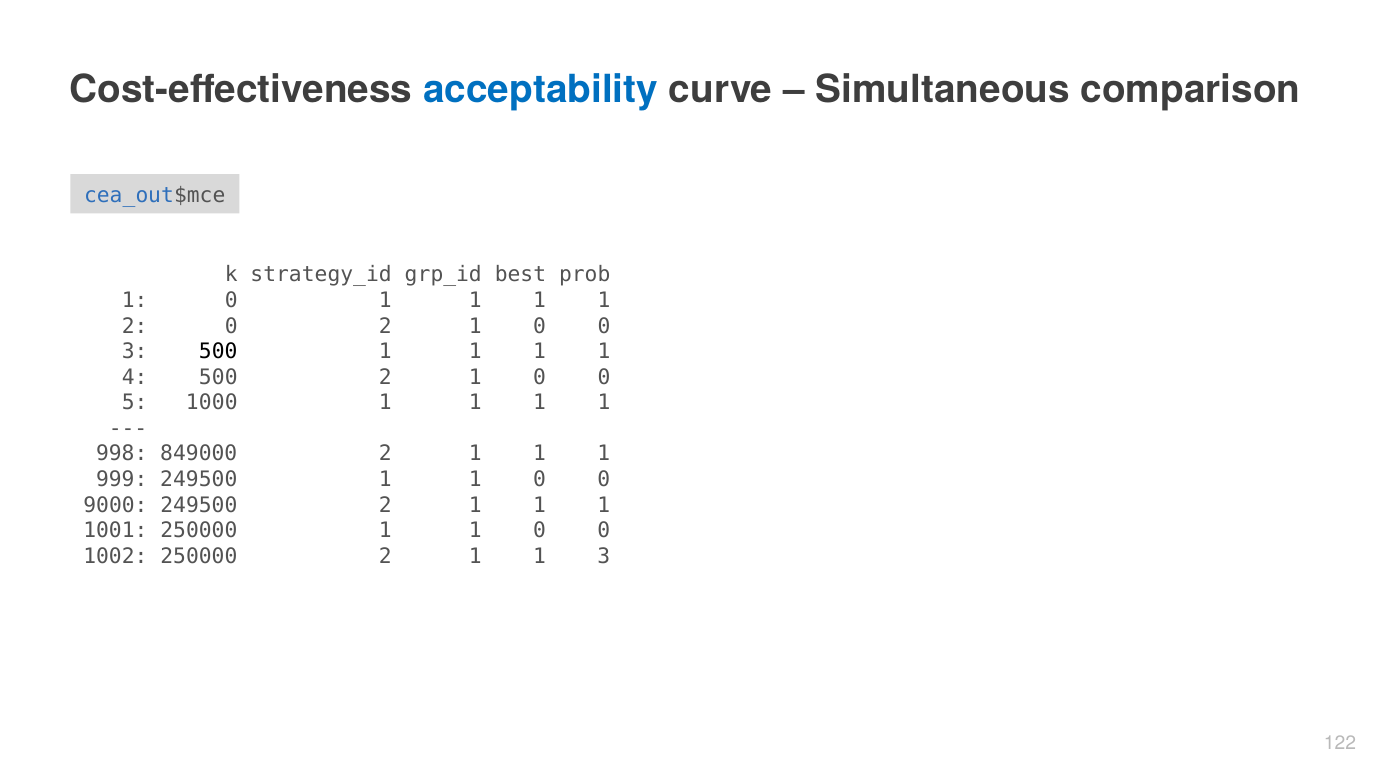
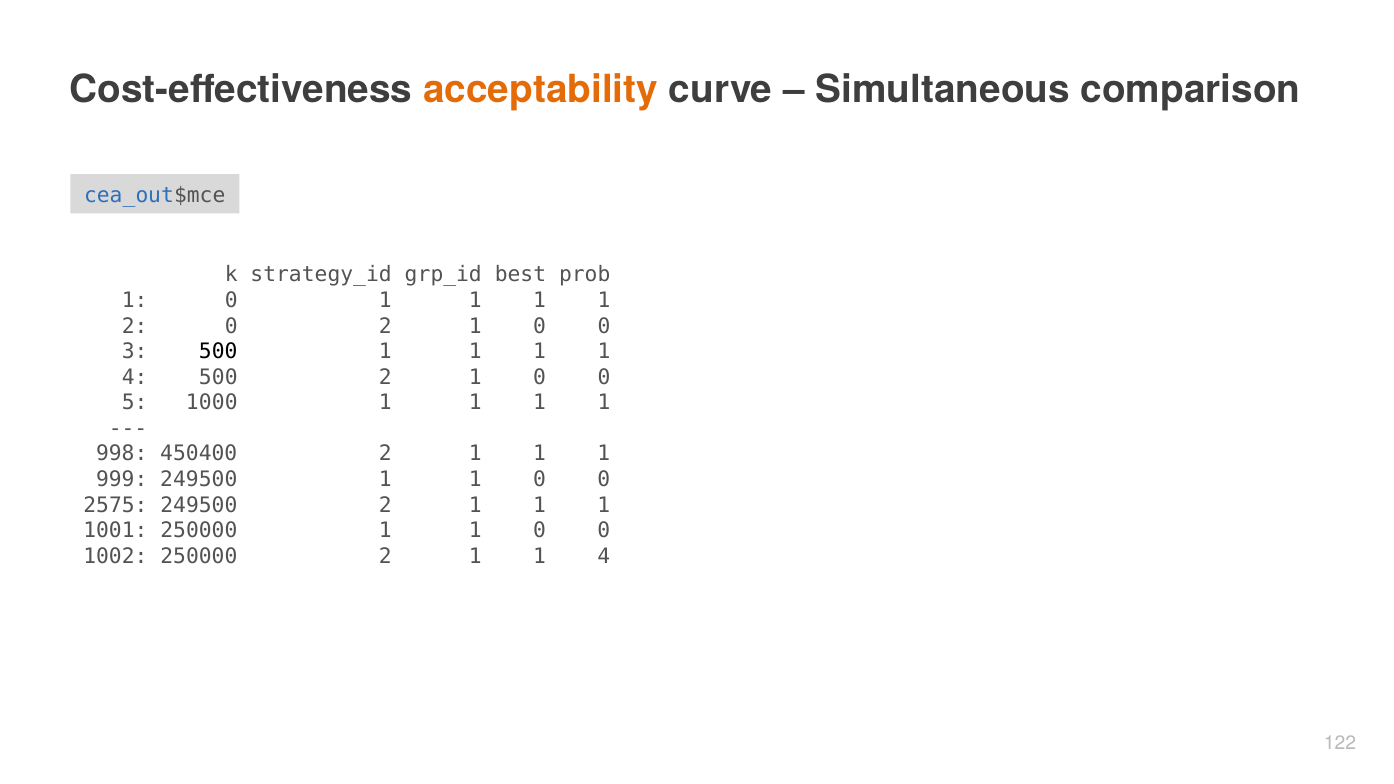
acceptability colour: blue -> orange
849000: 849000 -> 450400
9000: 9000 -> 2575
2 1 1 3: 3 -> 4
